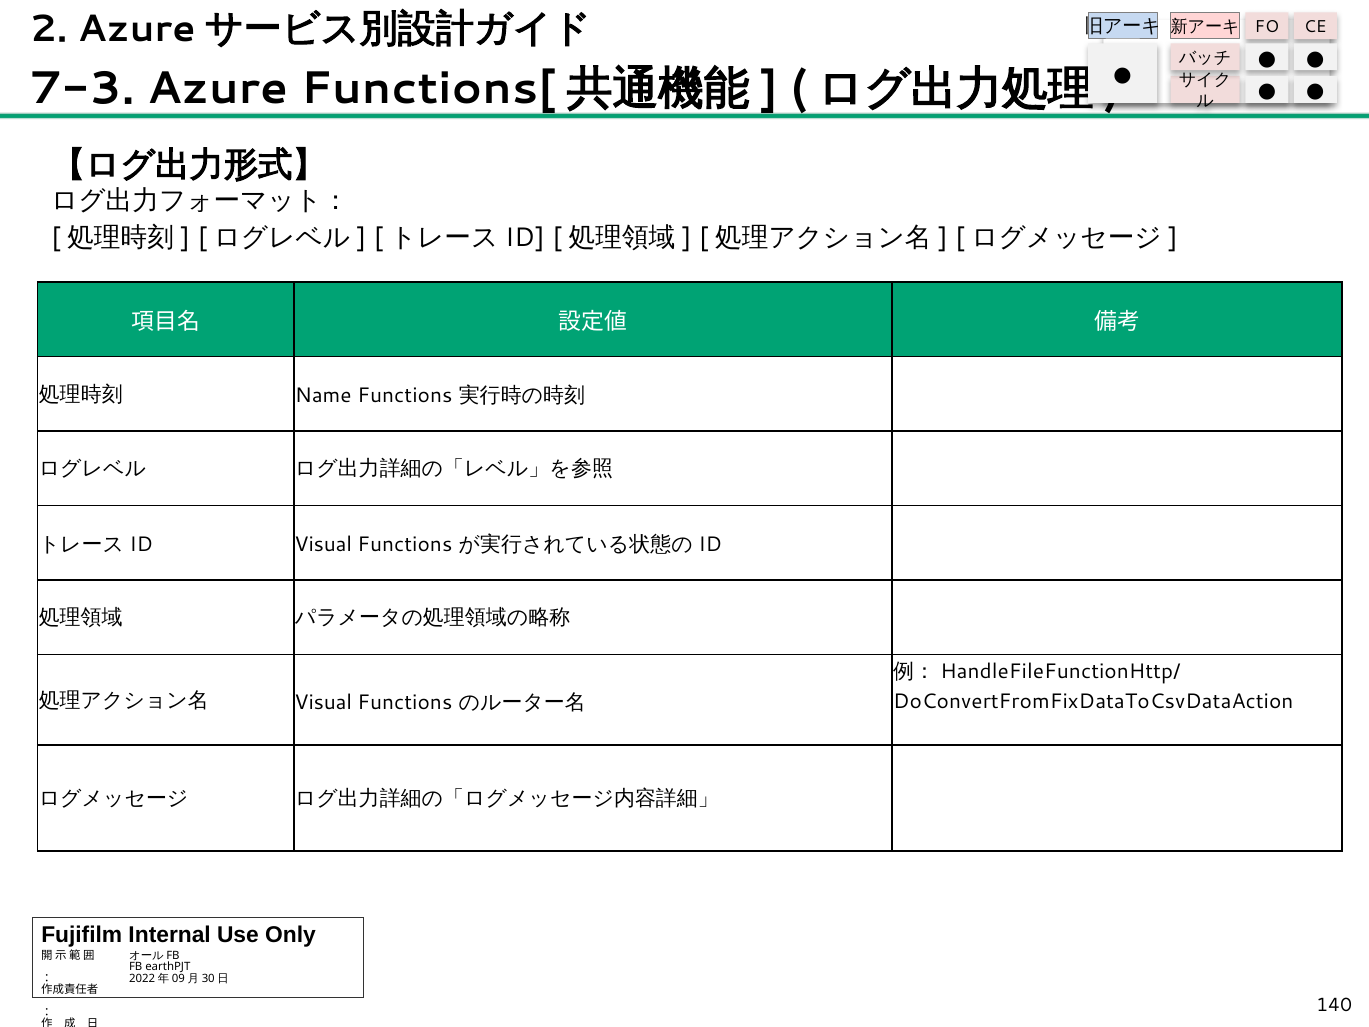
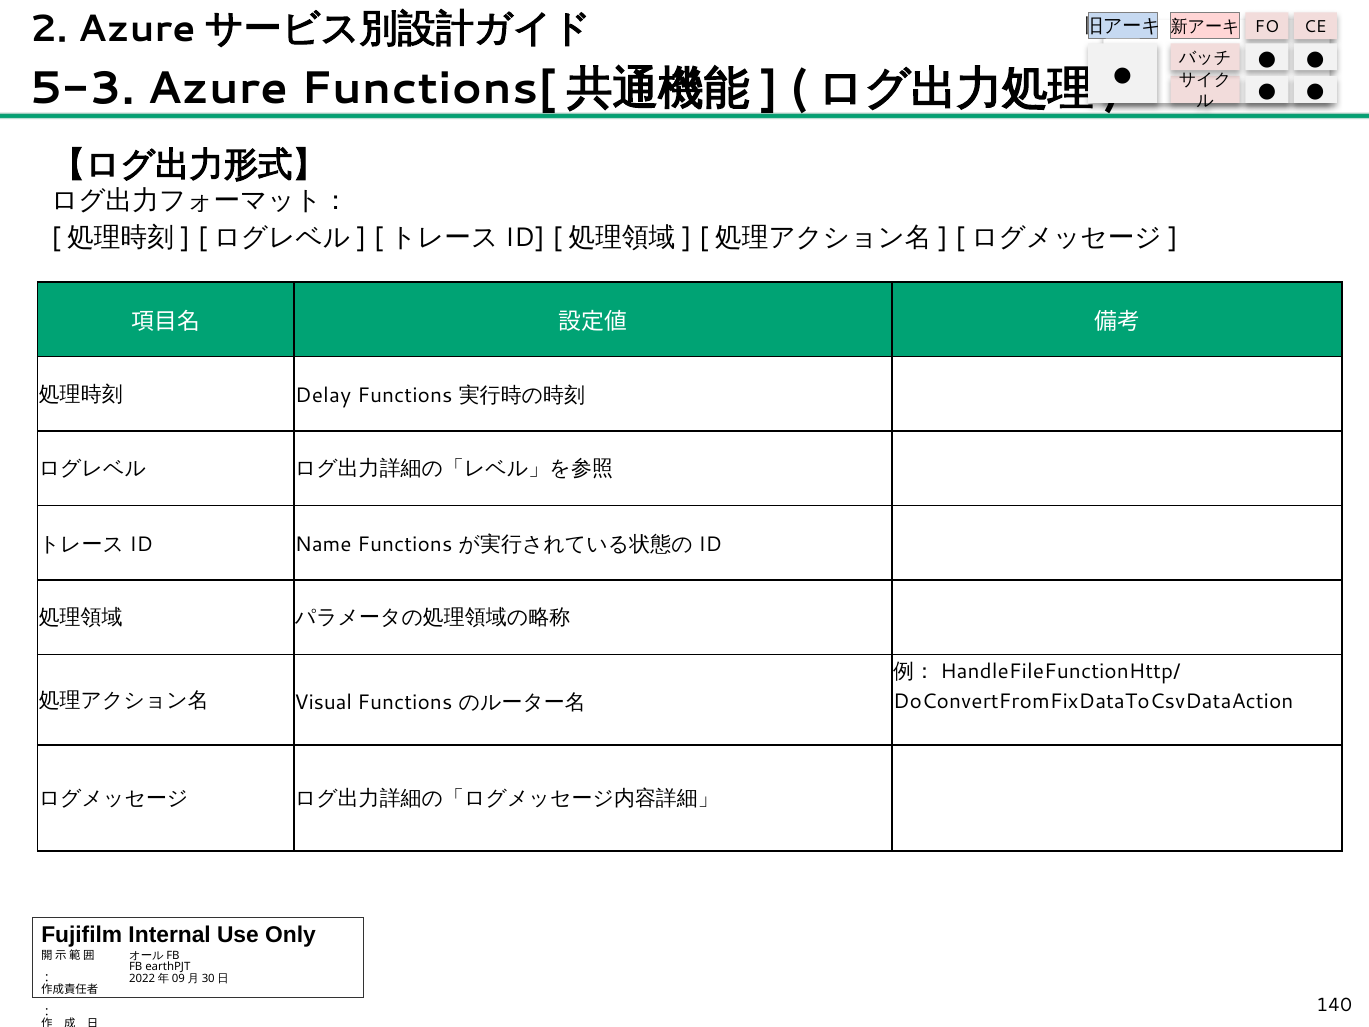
7-3: 7-3 -> 5-3
Name: Name -> Delay
Visual at (323, 544): Visual -> Name
